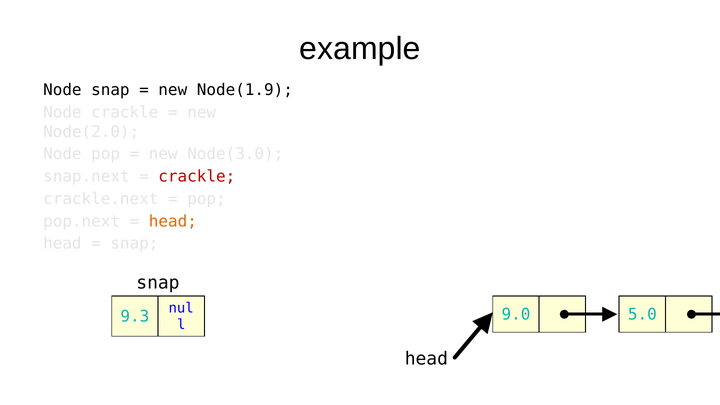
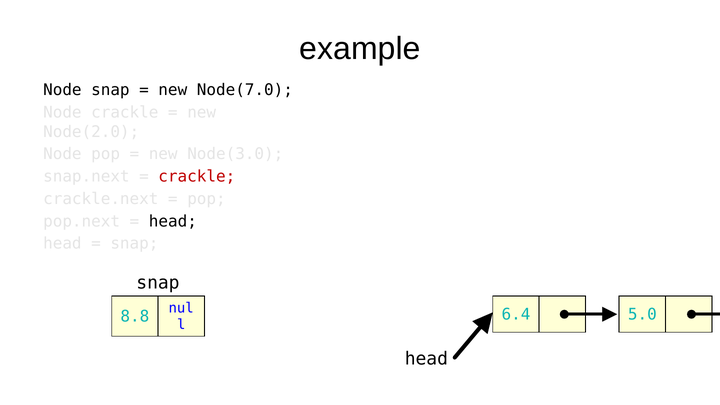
Node(1.9: Node(1.9 -> Node(7.0
head at (173, 221) colour: orange -> black
9.0: 9.0 -> 6.4
9.3: 9.3 -> 8.8
